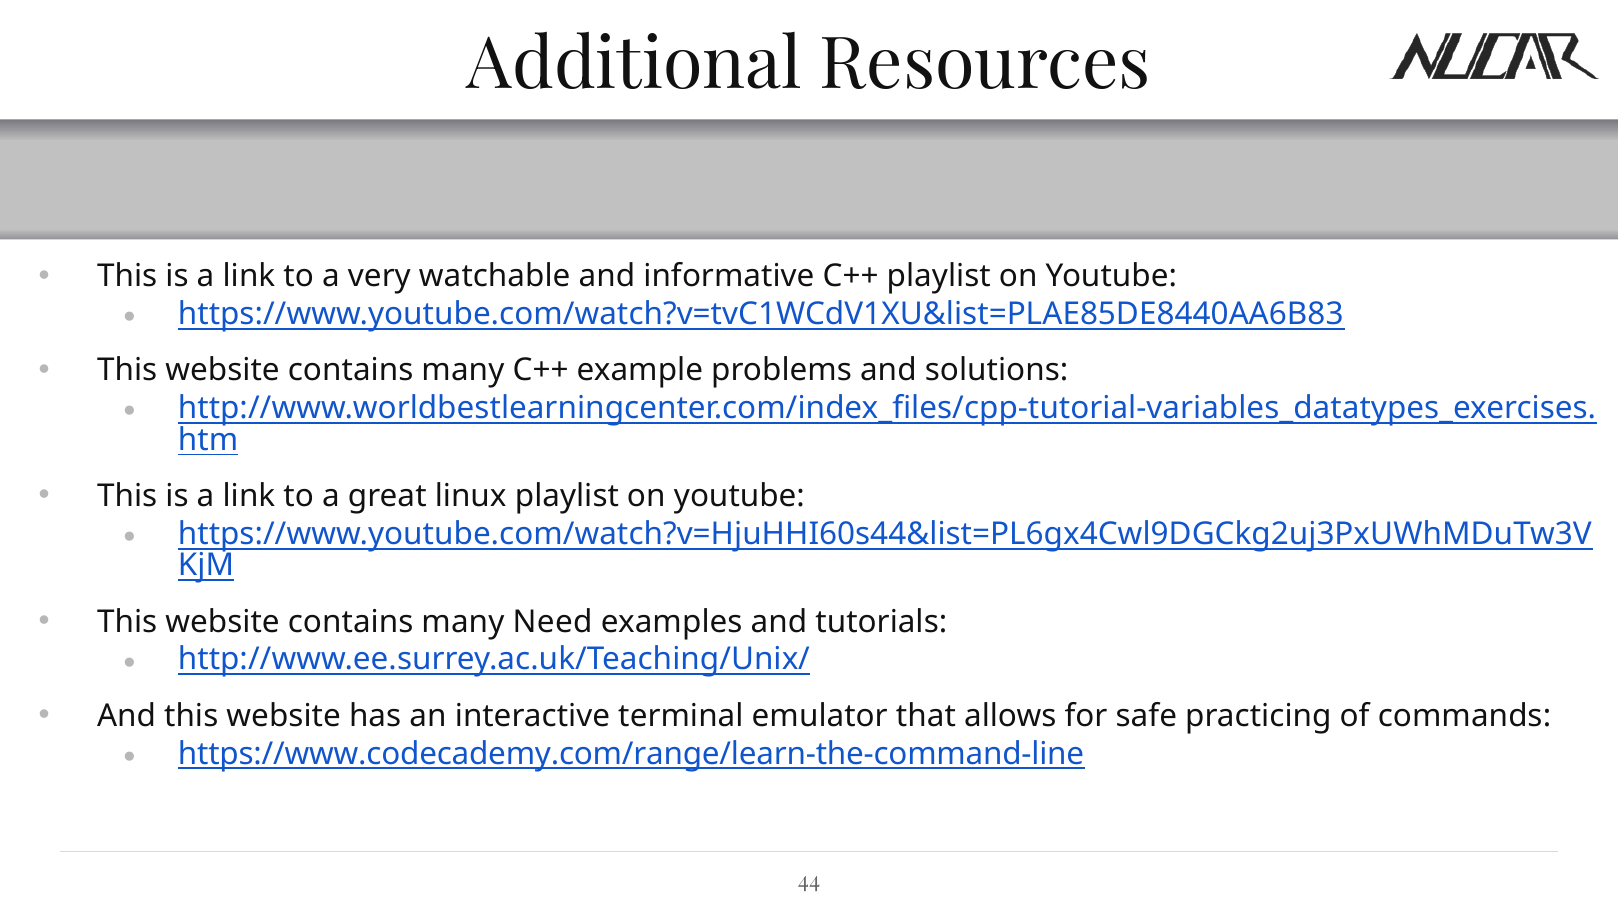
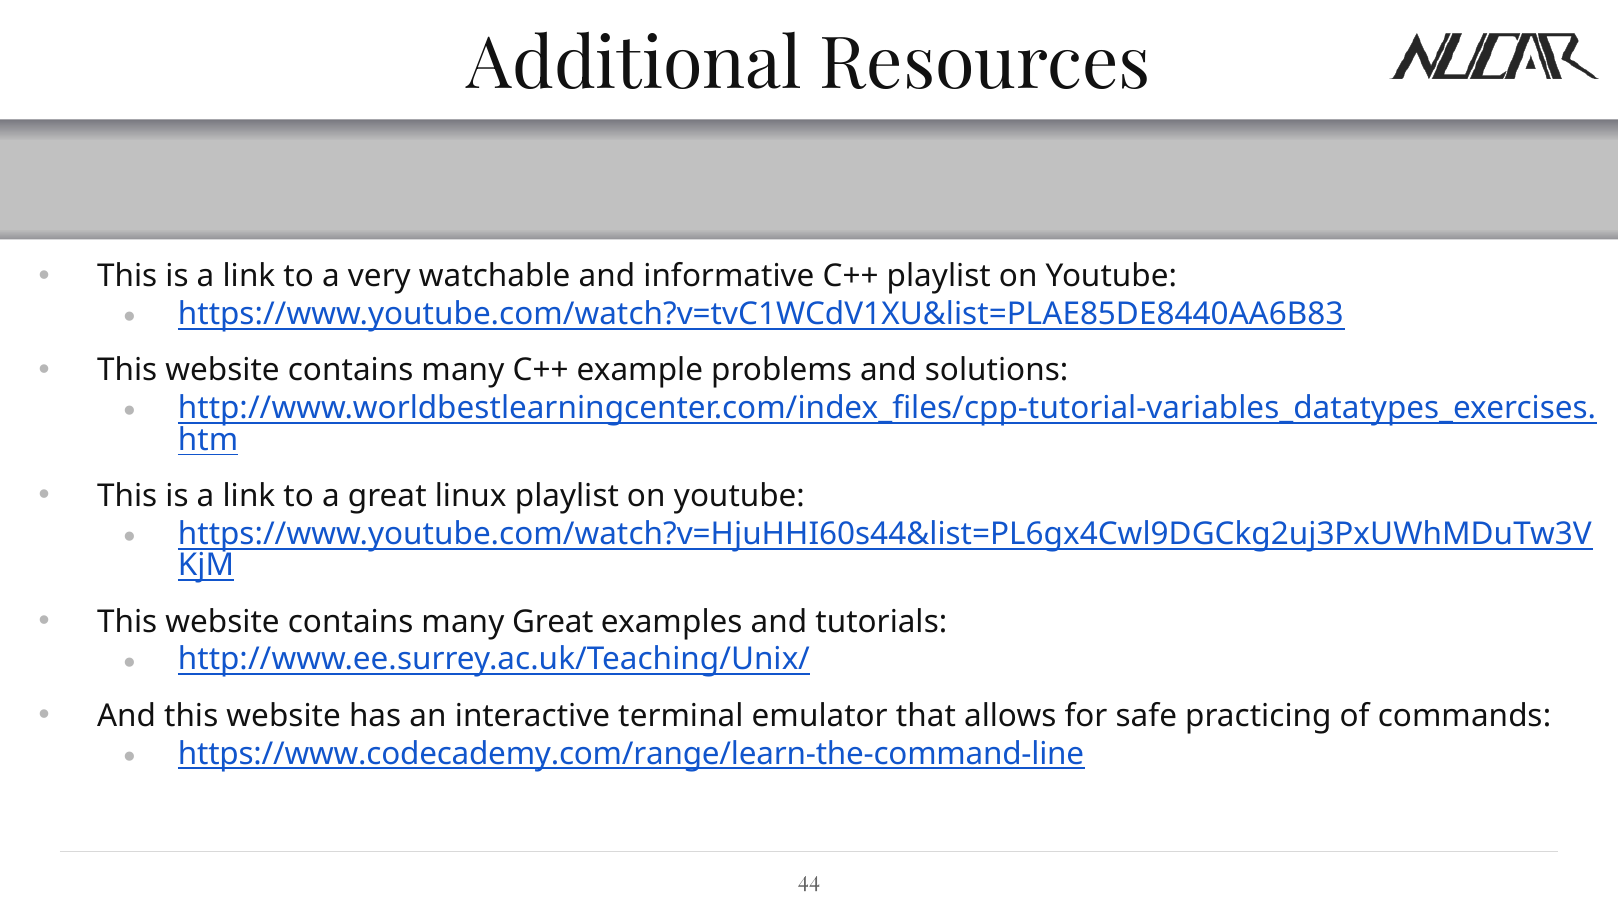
many Need: Need -> Great
